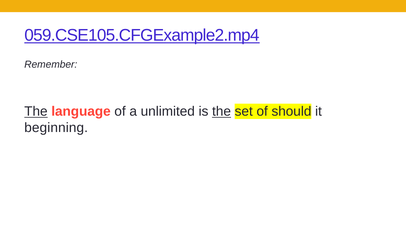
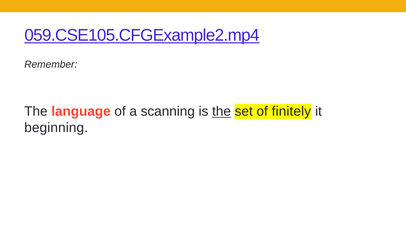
The at (36, 112) underline: present -> none
unlimited: unlimited -> scanning
should: should -> finitely
